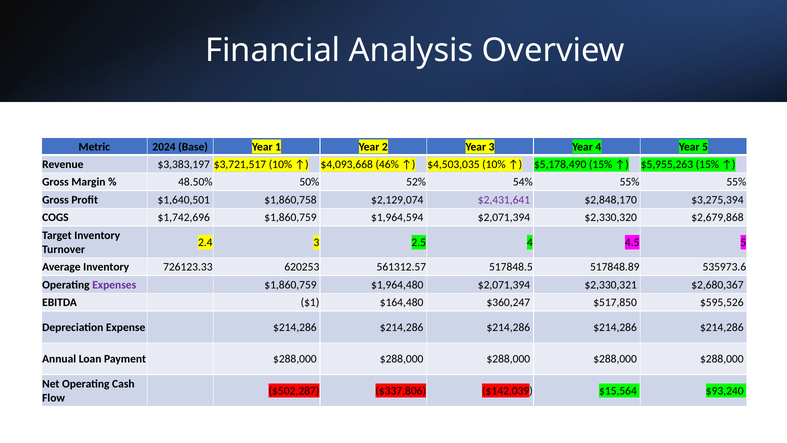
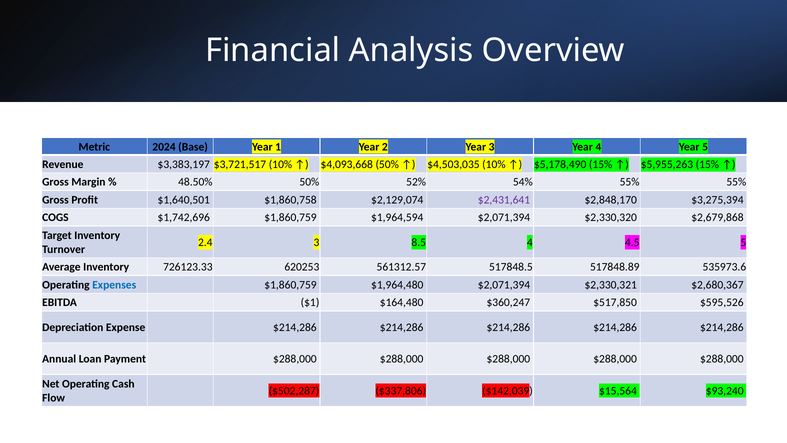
$4,093,668 46%: 46% -> 50%
2.5: 2.5 -> 8.5
Expenses colour: purple -> blue
